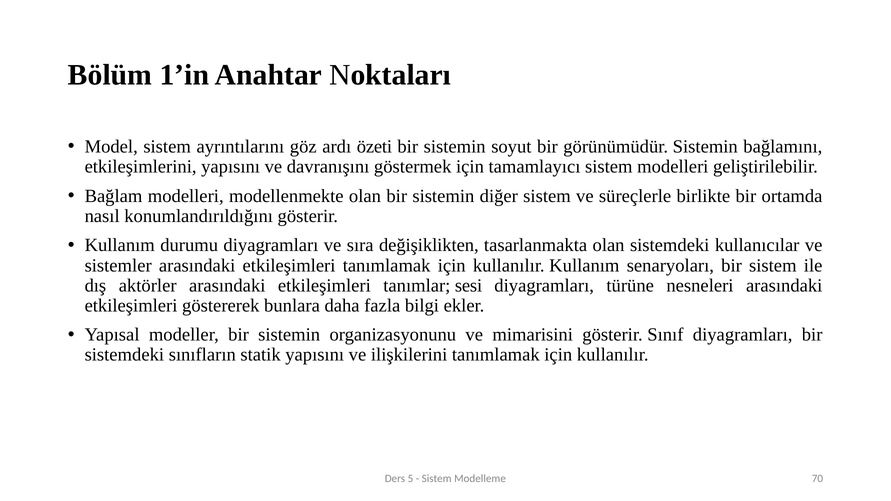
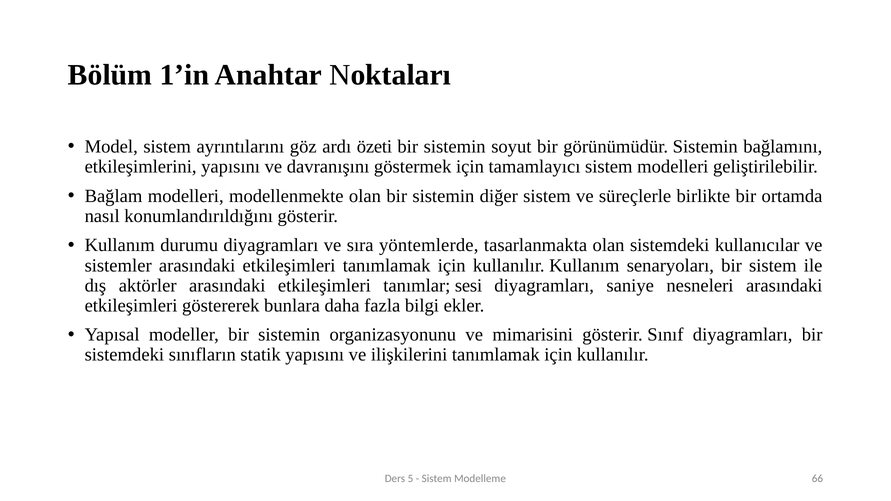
değişiklikten: değişiklikten -> yöntemlerde
türüne: türüne -> saniye
70: 70 -> 66
